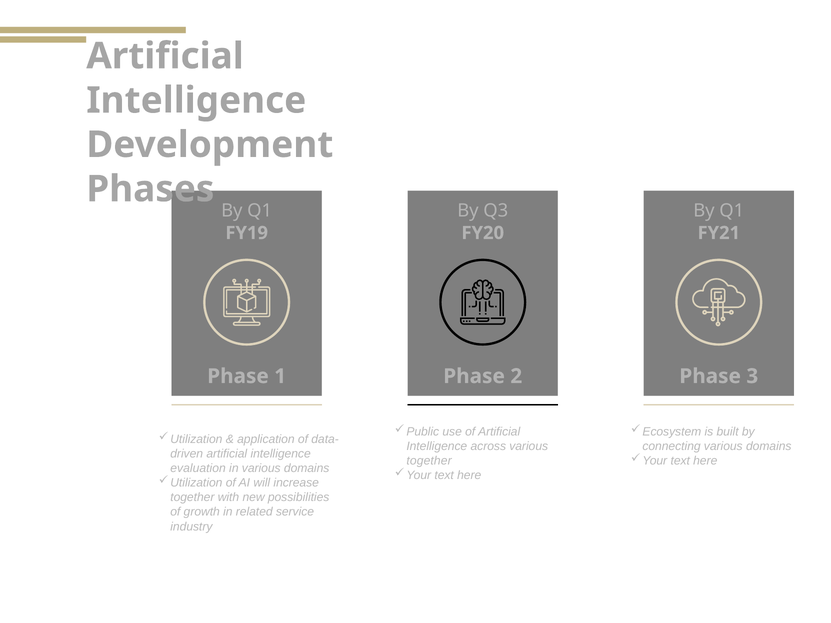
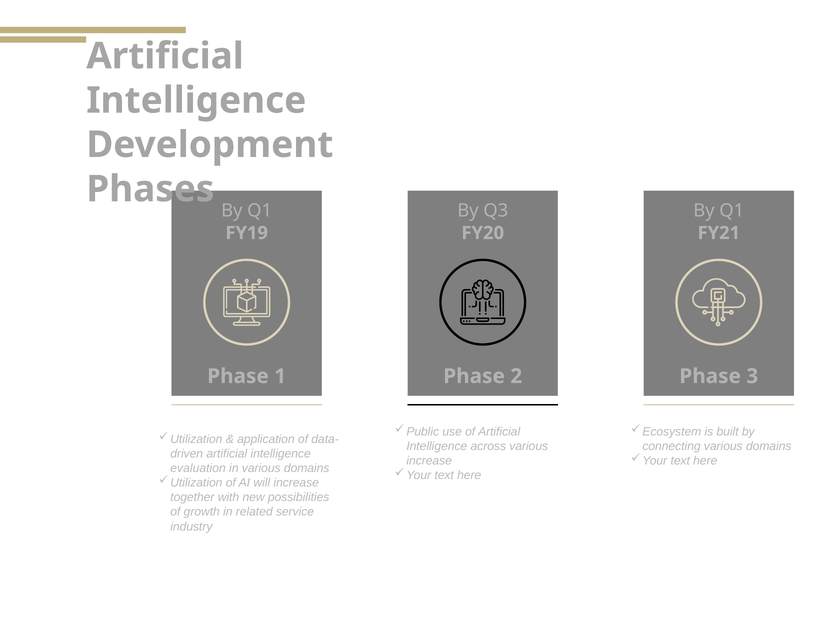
together at (429, 461): together -> increase
